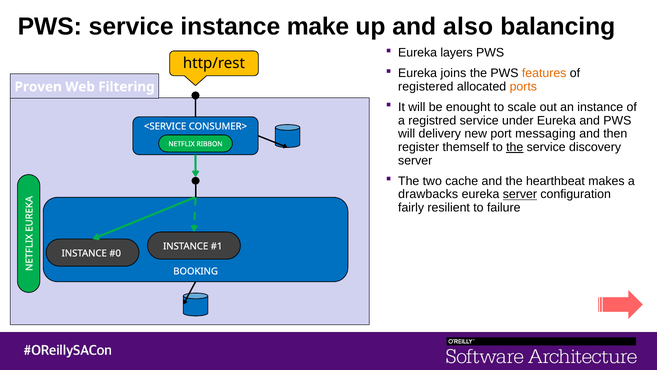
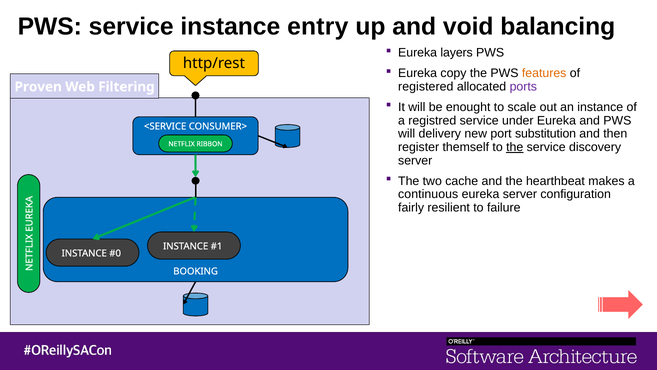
make: make -> entry
also: also -> void
joins: joins -> copy
ports colour: orange -> purple
messaging: messaging -> substitution
drawbacks: drawbacks -> continuous
server at (520, 194) underline: present -> none
